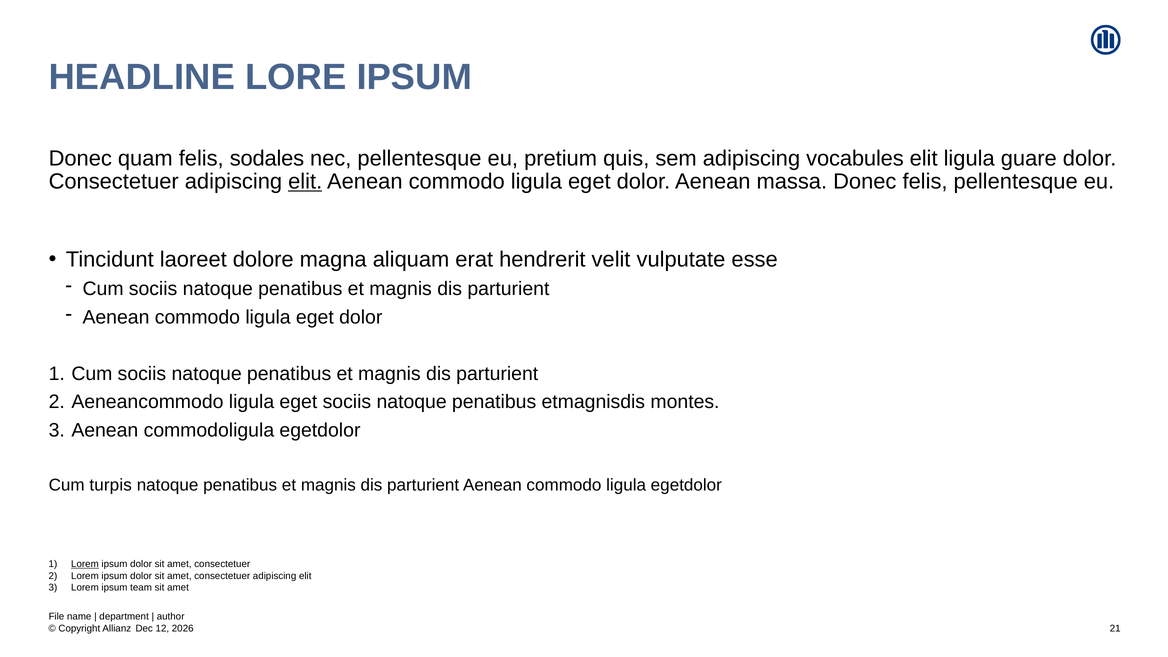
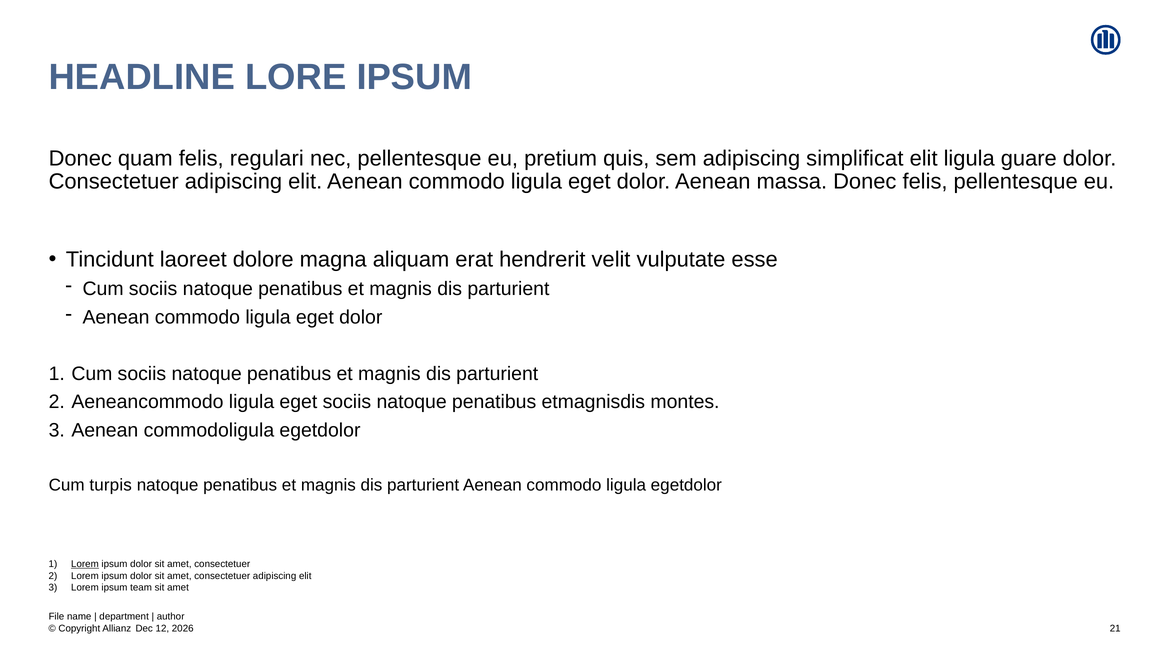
sodales: sodales -> regulari
vocabules: vocabules -> simplificat
elit at (305, 182) underline: present -> none
